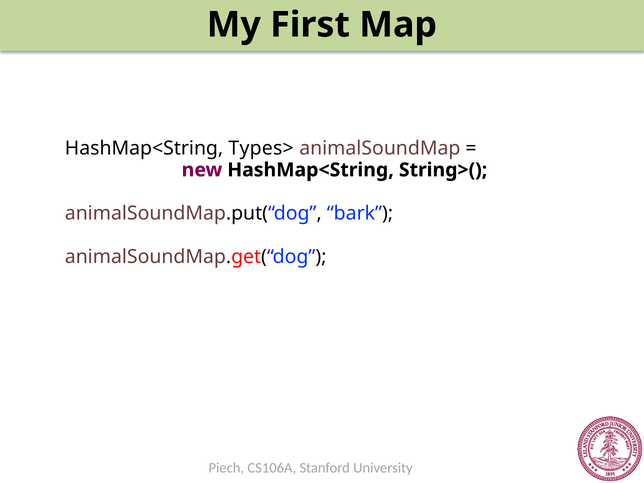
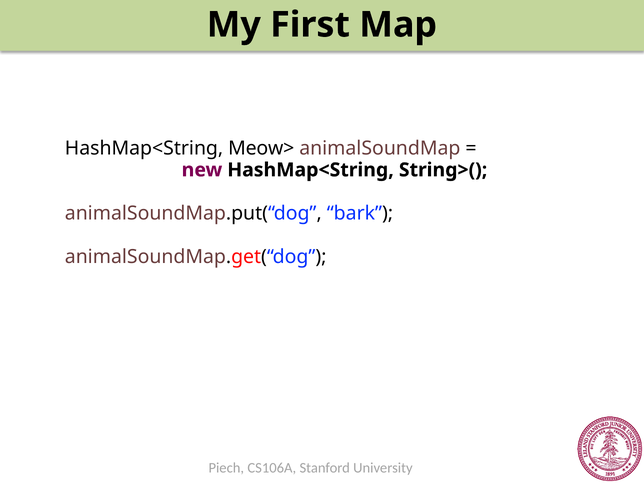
Types>: Types> -> Meow>
